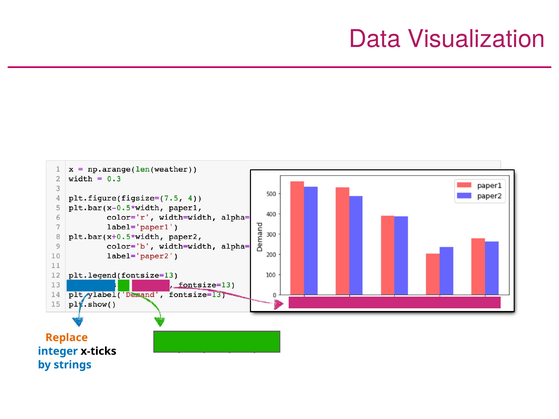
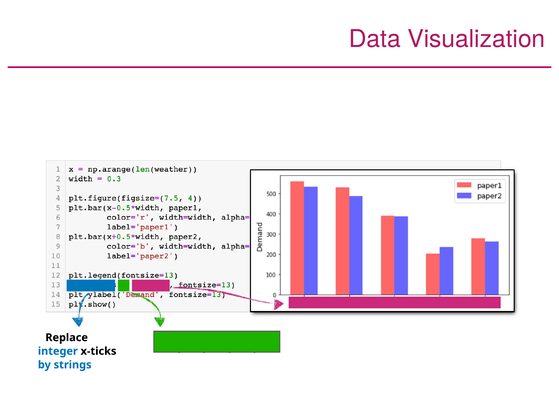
Replace colour: orange -> black
